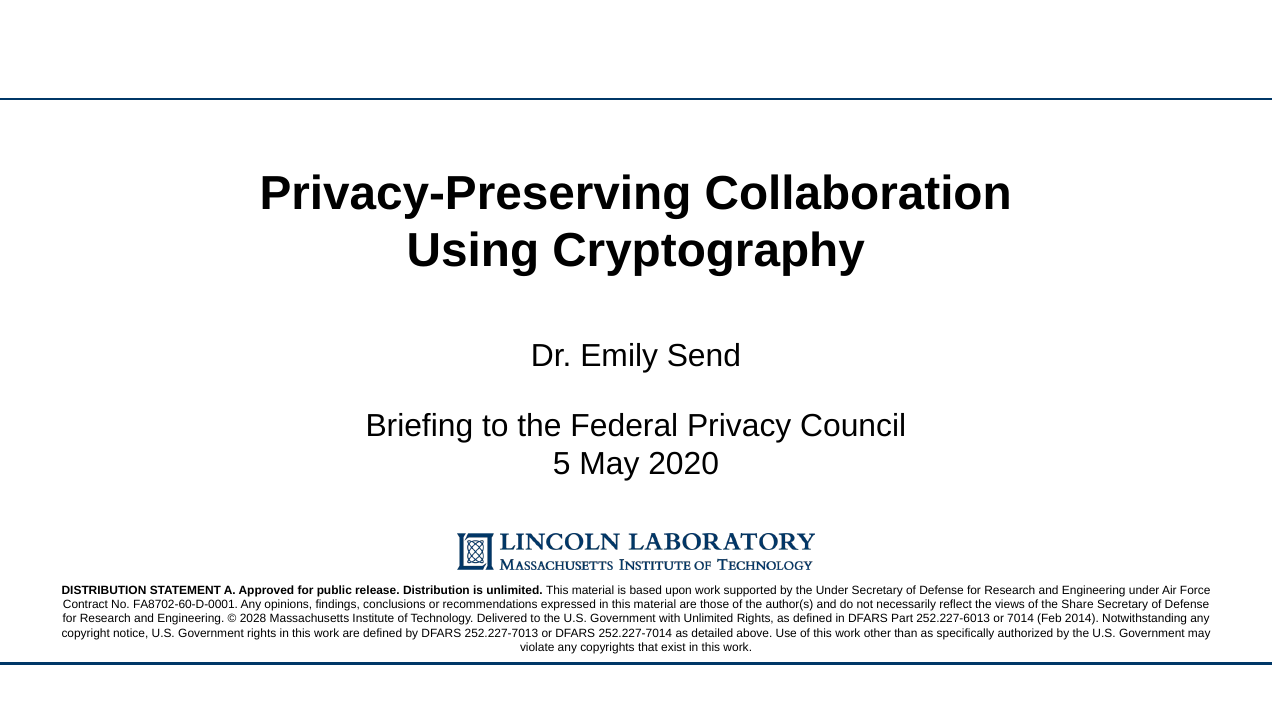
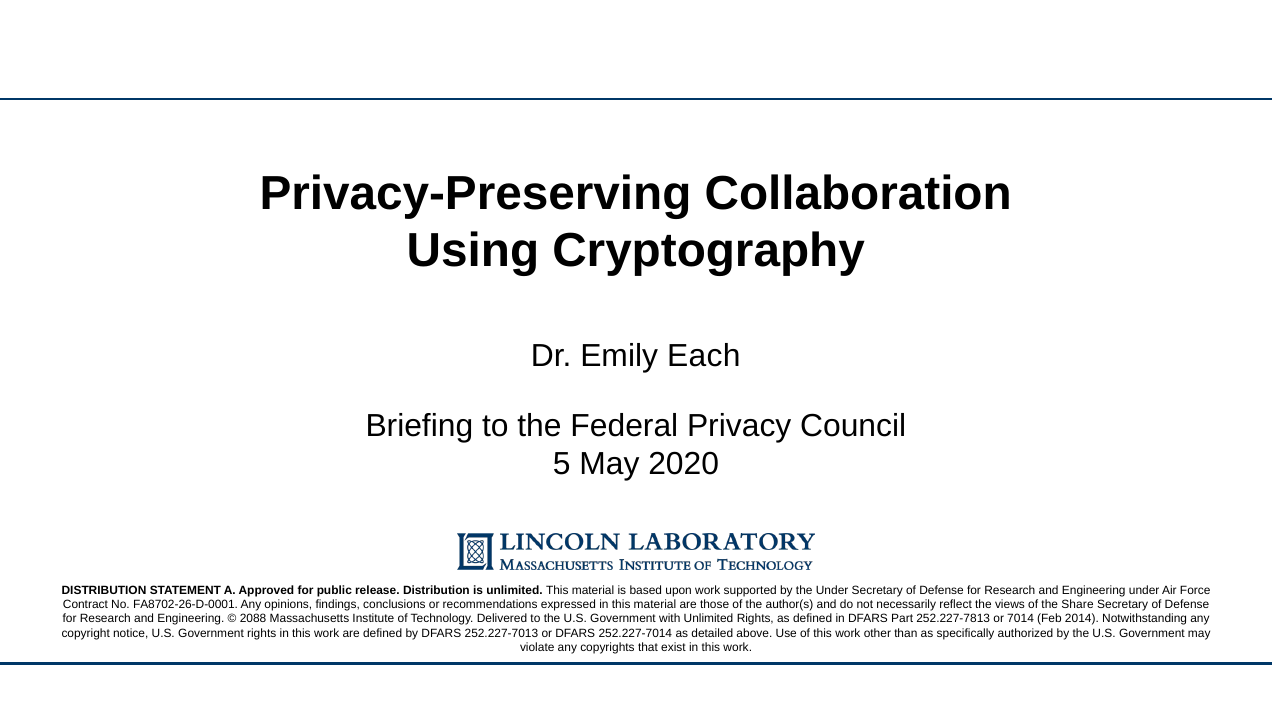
Send: Send -> Each
FA8702-60-D-0001: FA8702-60-D-0001 -> FA8702-26-D-0001
2028: 2028 -> 2088
252.227-6013: 252.227-6013 -> 252.227-7813
